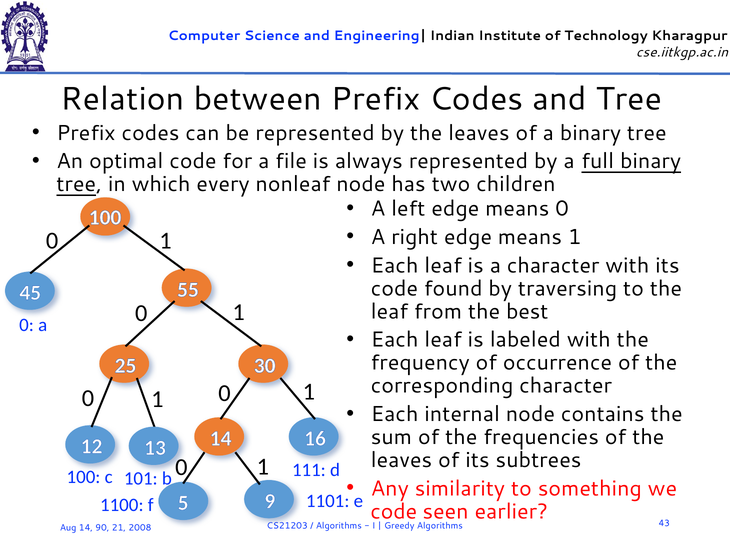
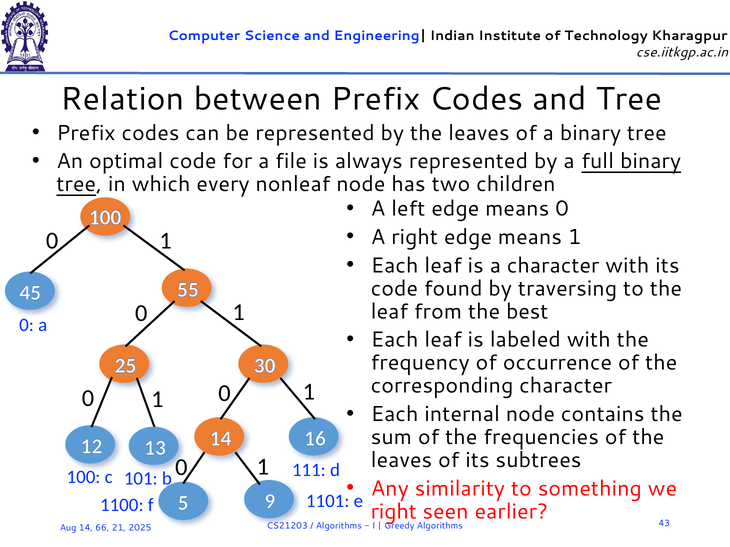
code at (394, 512): code -> right
90: 90 -> 66
2008: 2008 -> 2025
